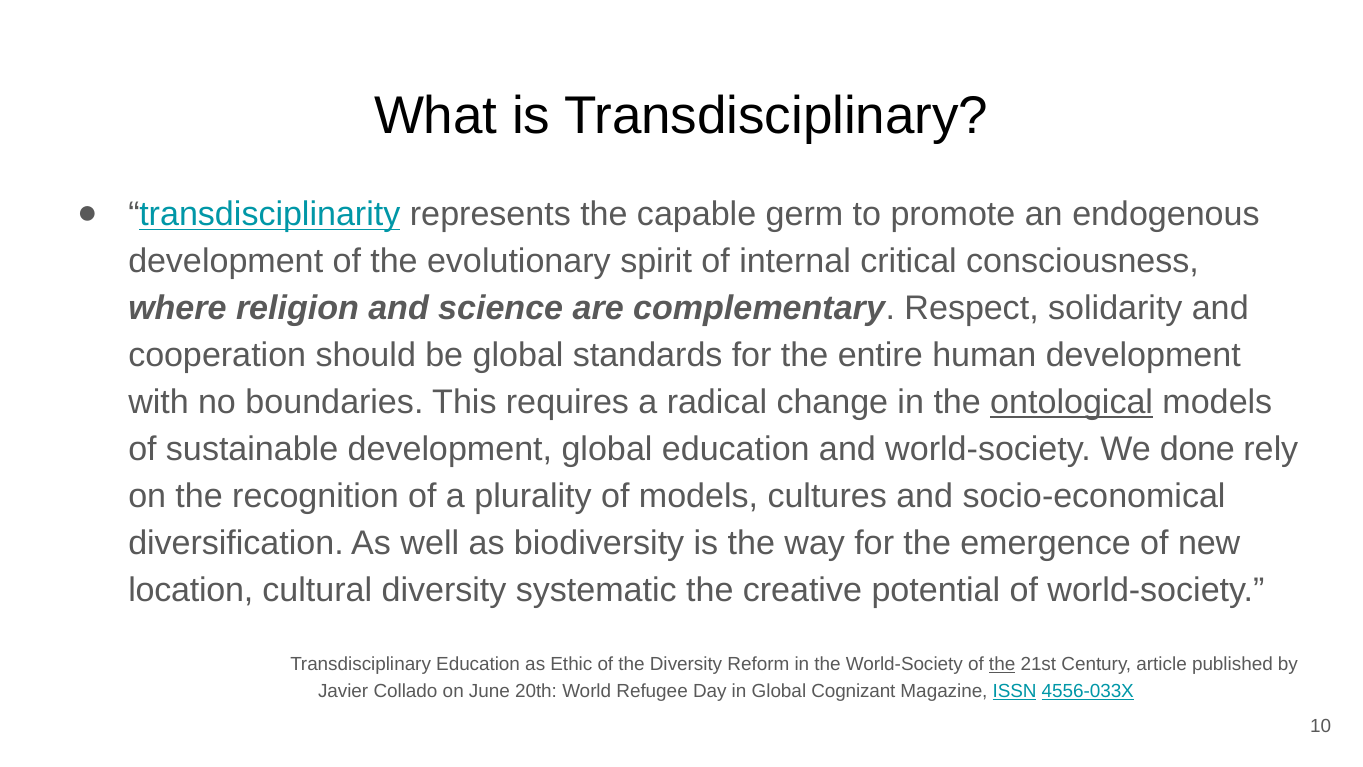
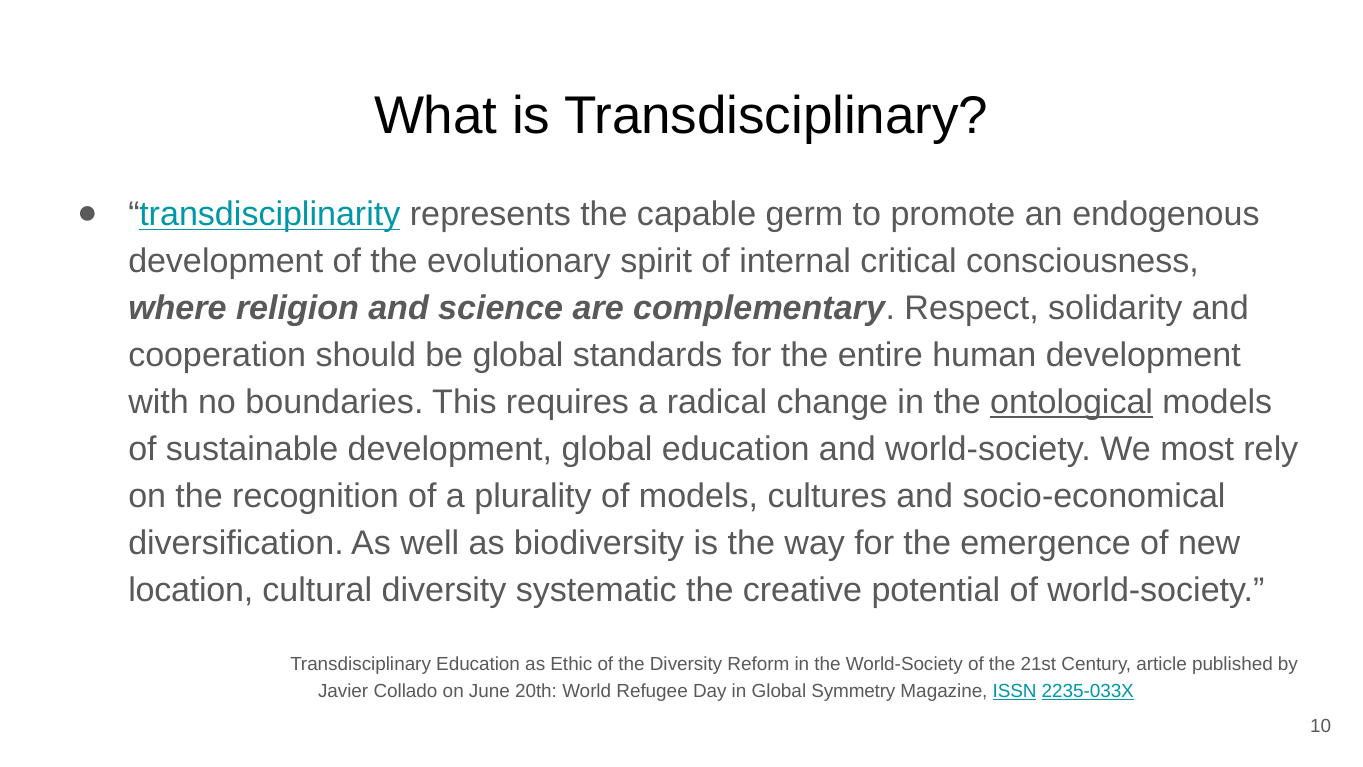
done: done -> most
the at (1002, 664) underline: present -> none
Cognizant: Cognizant -> Symmetry
4556-033X: 4556-033X -> 2235-033X
